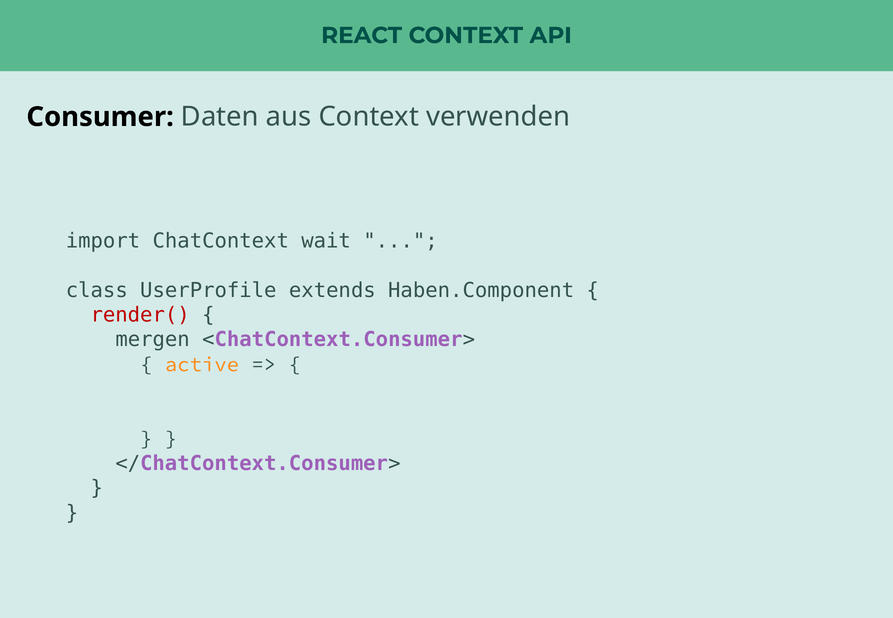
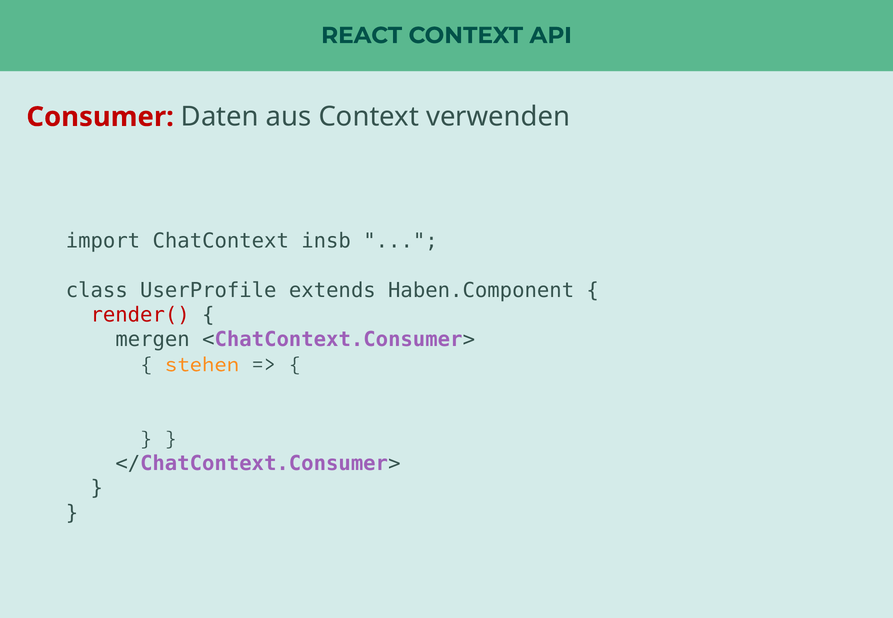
Consumer colour: black -> red
wait: wait -> insb
active: active -> stehen
